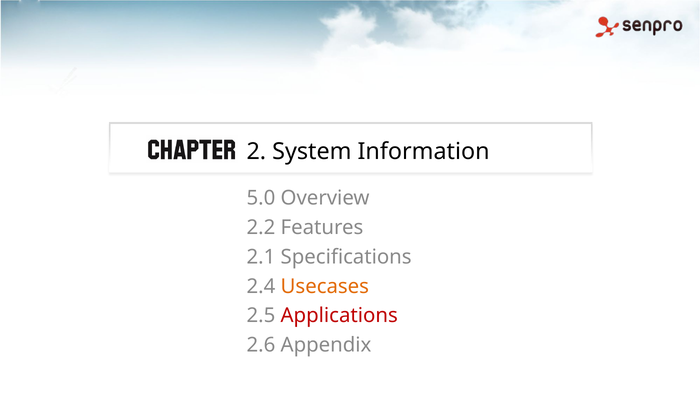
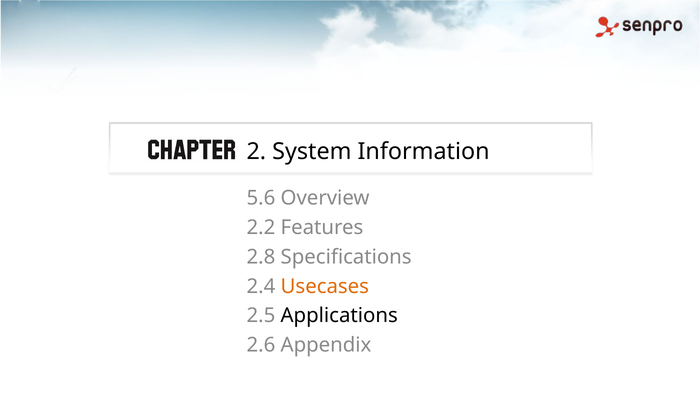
5.0: 5.0 -> 5.6
2.1: 2.1 -> 2.8
Applications colour: red -> black
